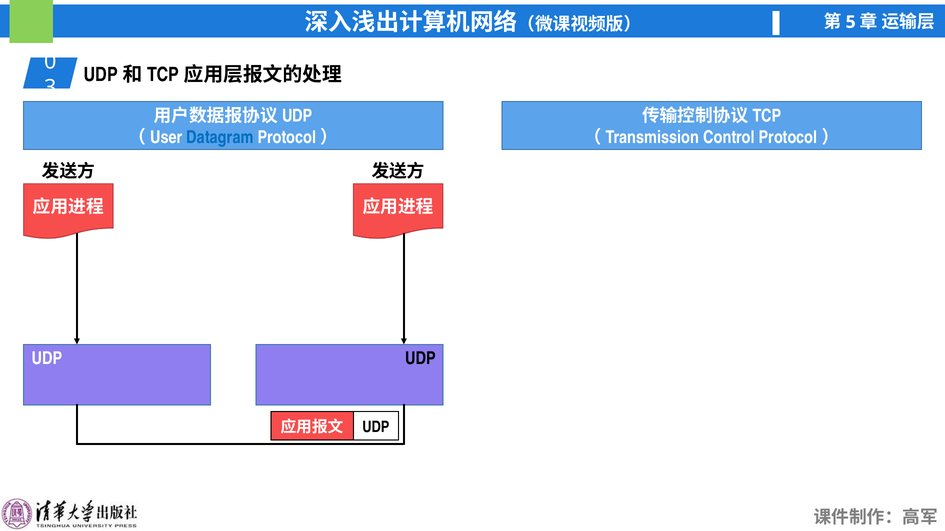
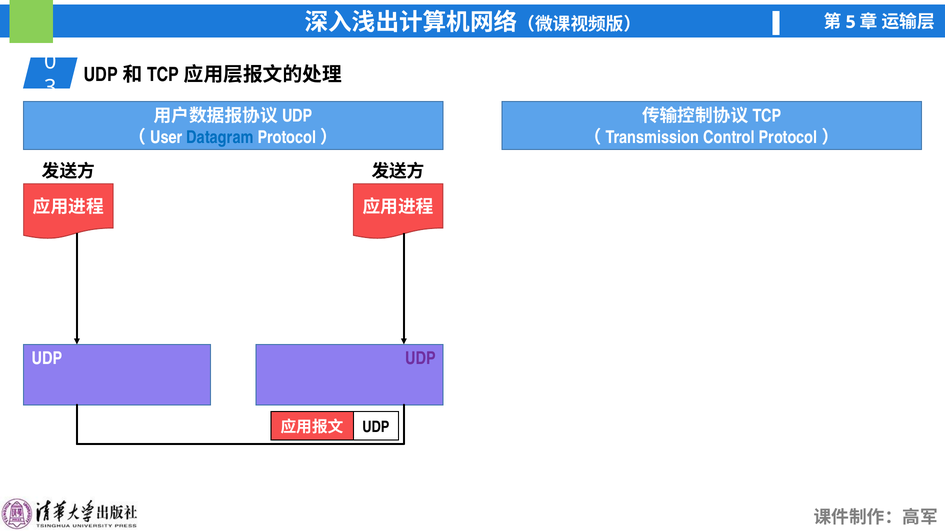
UDP at (421, 359) colour: black -> purple
